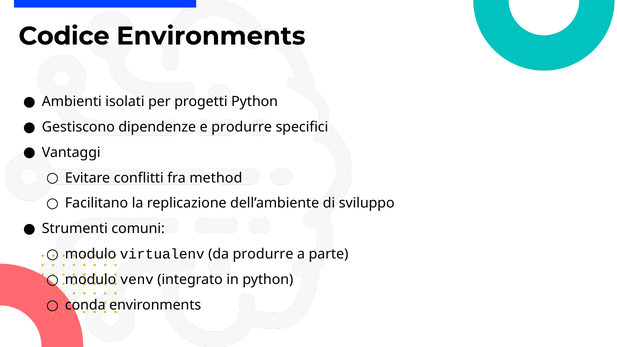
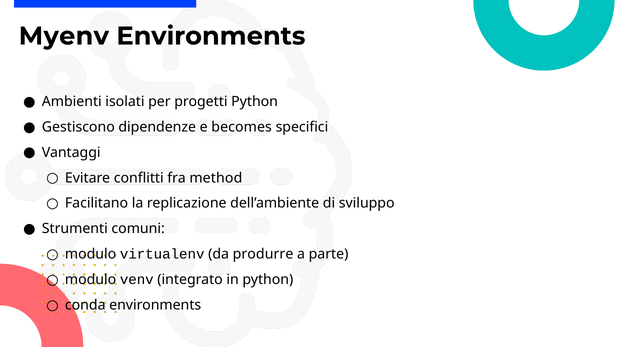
Codice: Codice -> Myenv
e produrre: produrre -> becomes
